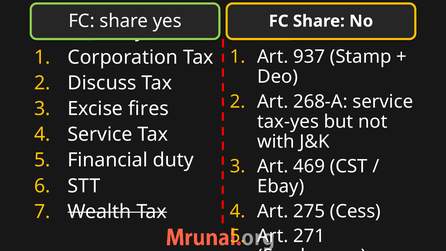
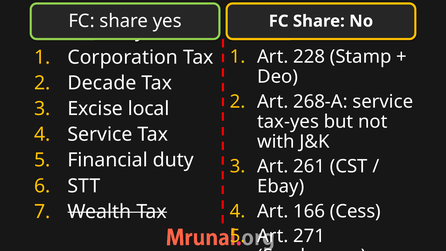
937: 937 -> 228
Discuss: Discuss -> Decade
fires: fires -> local
469: 469 -> 261
275: 275 -> 166
